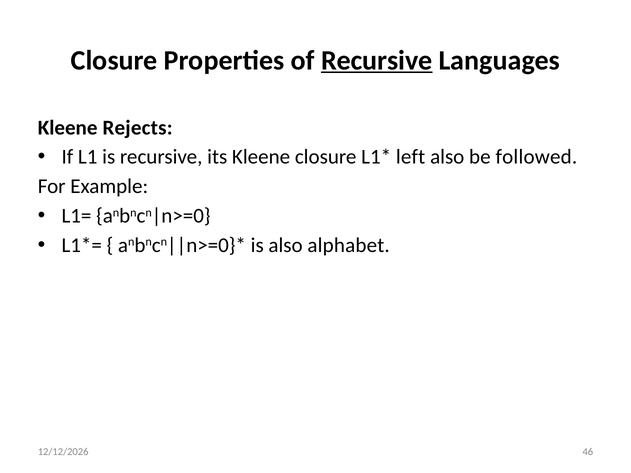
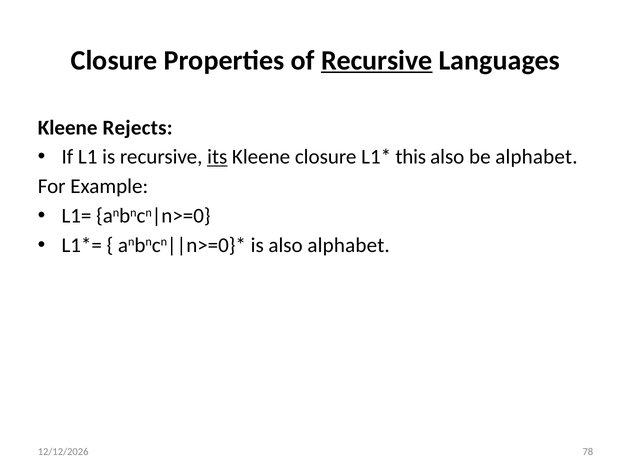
its underline: none -> present
left: left -> this
be followed: followed -> alphabet
46: 46 -> 78
